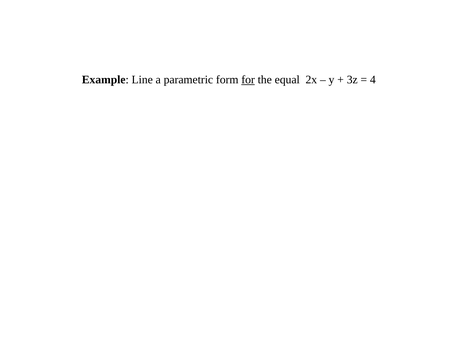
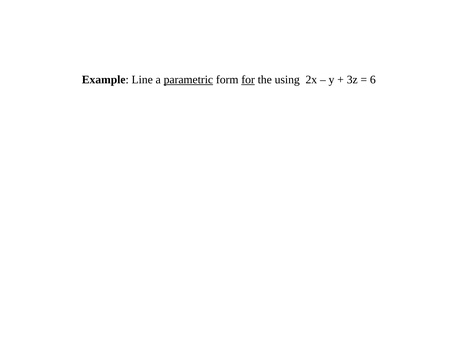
parametric underline: none -> present
equal: equal -> using
4: 4 -> 6
